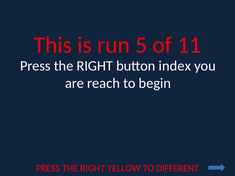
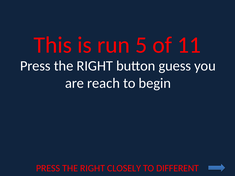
index: index -> guess
YELLOW: YELLOW -> CLOSELY
